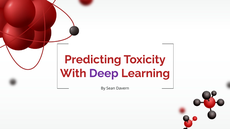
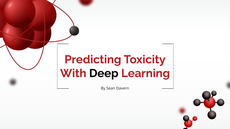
Deep colour: purple -> black
